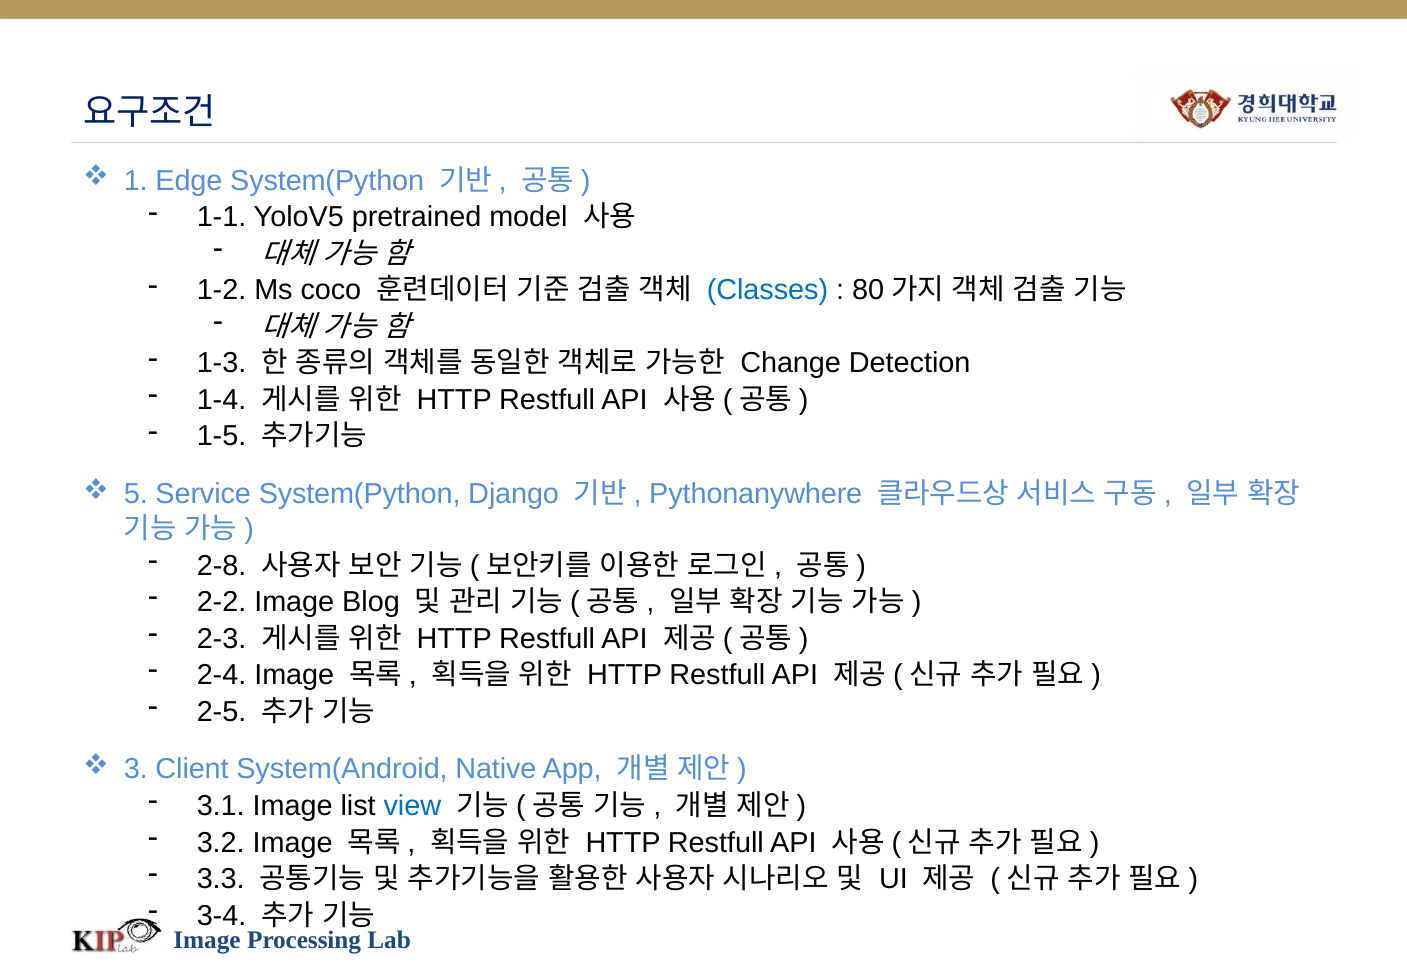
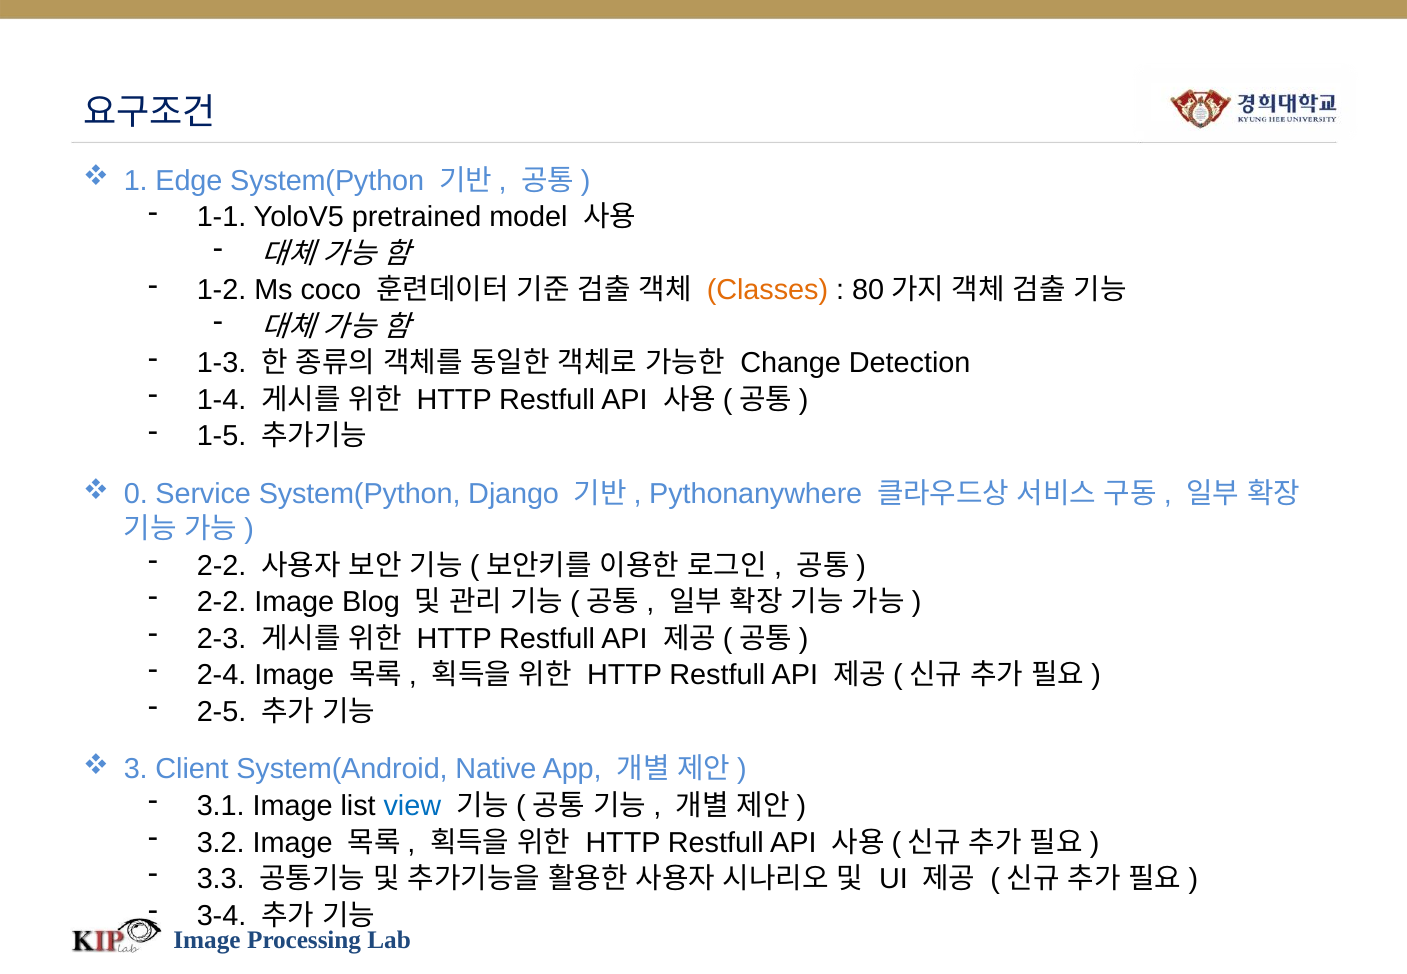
Classes colour: blue -> orange
5: 5 -> 0
2-8 at (222, 566): 2-8 -> 2-2
